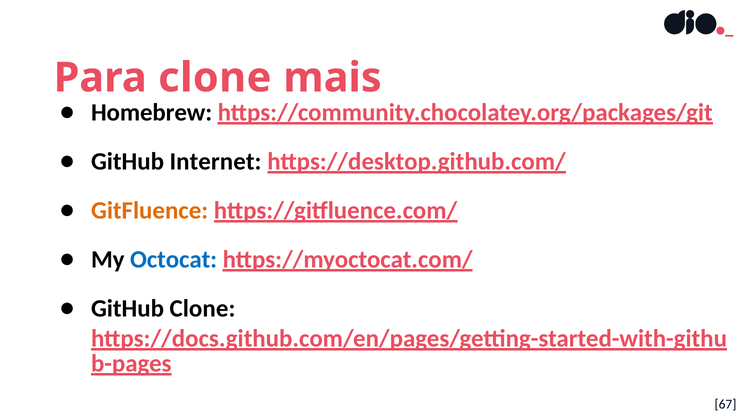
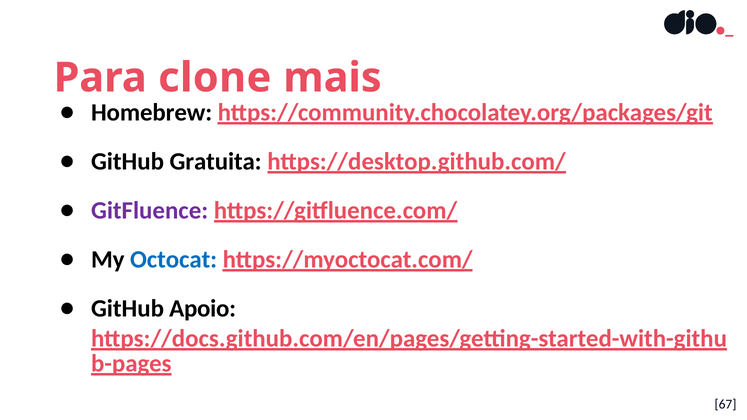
Internet: Internet -> Gratuita
GitFluence colour: orange -> purple
GitHub Clone: Clone -> Apoio
